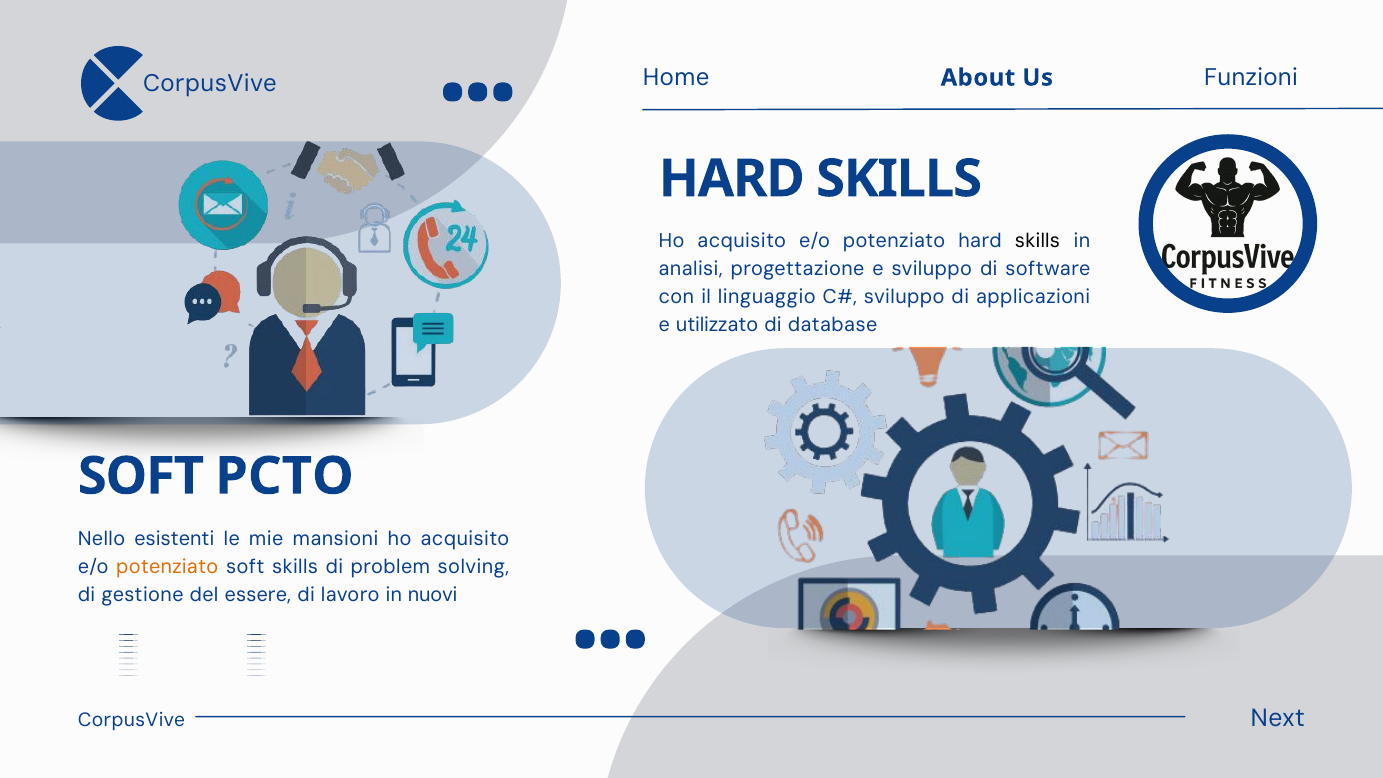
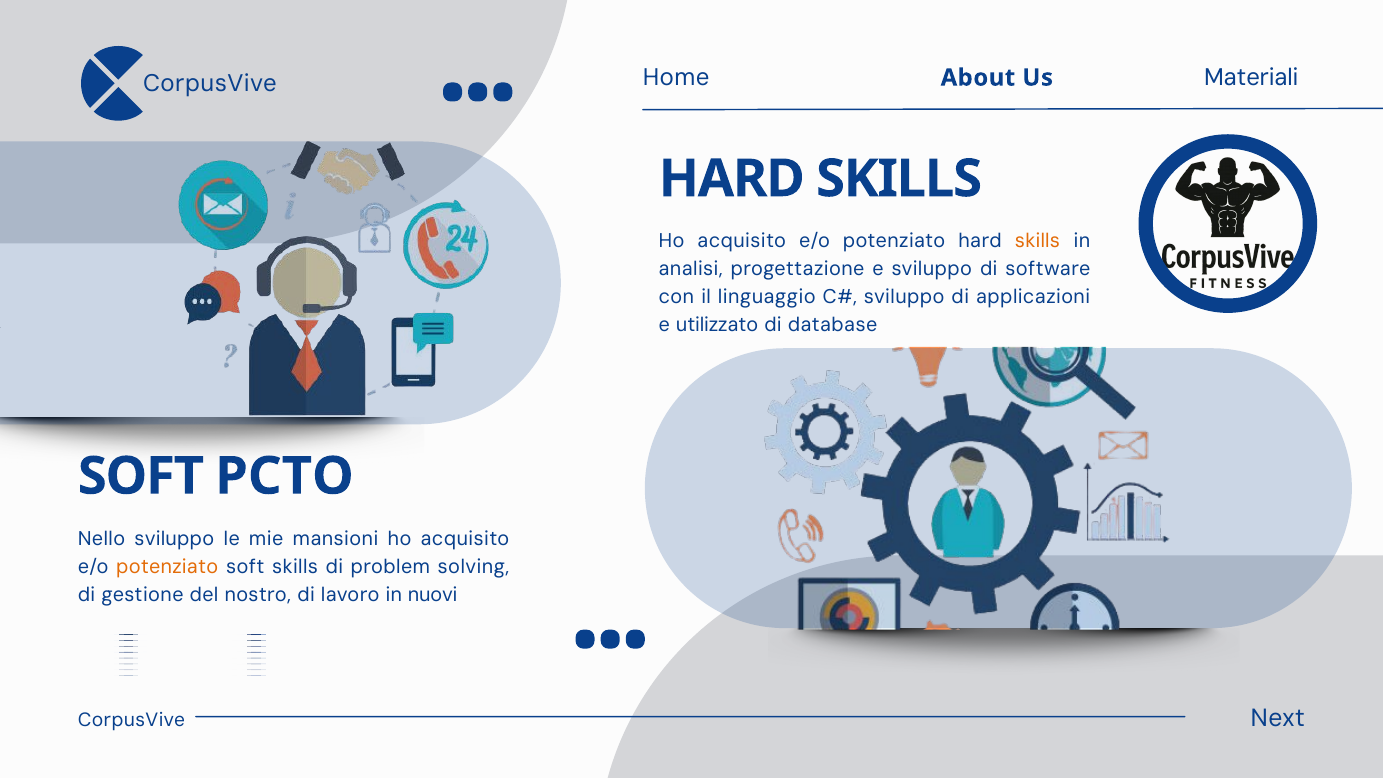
Funzioni: Funzioni -> Materiali
skills at (1037, 241) colour: black -> orange
Nello esistenti: esistenti -> sviluppo
essere: essere -> nostro
